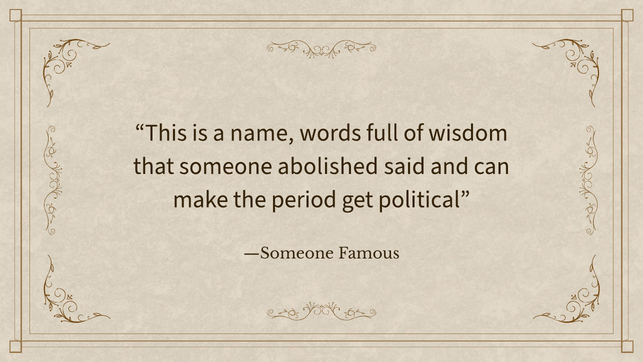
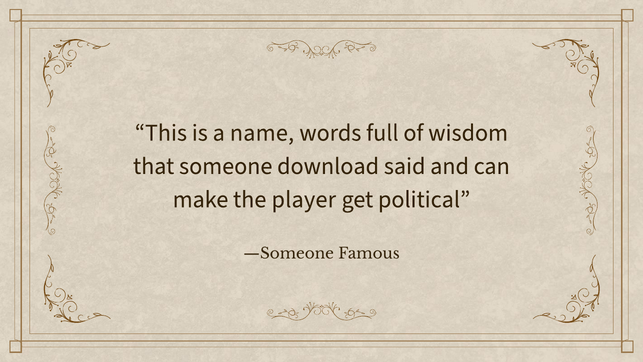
abolished: abolished -> download
period: period -> player
